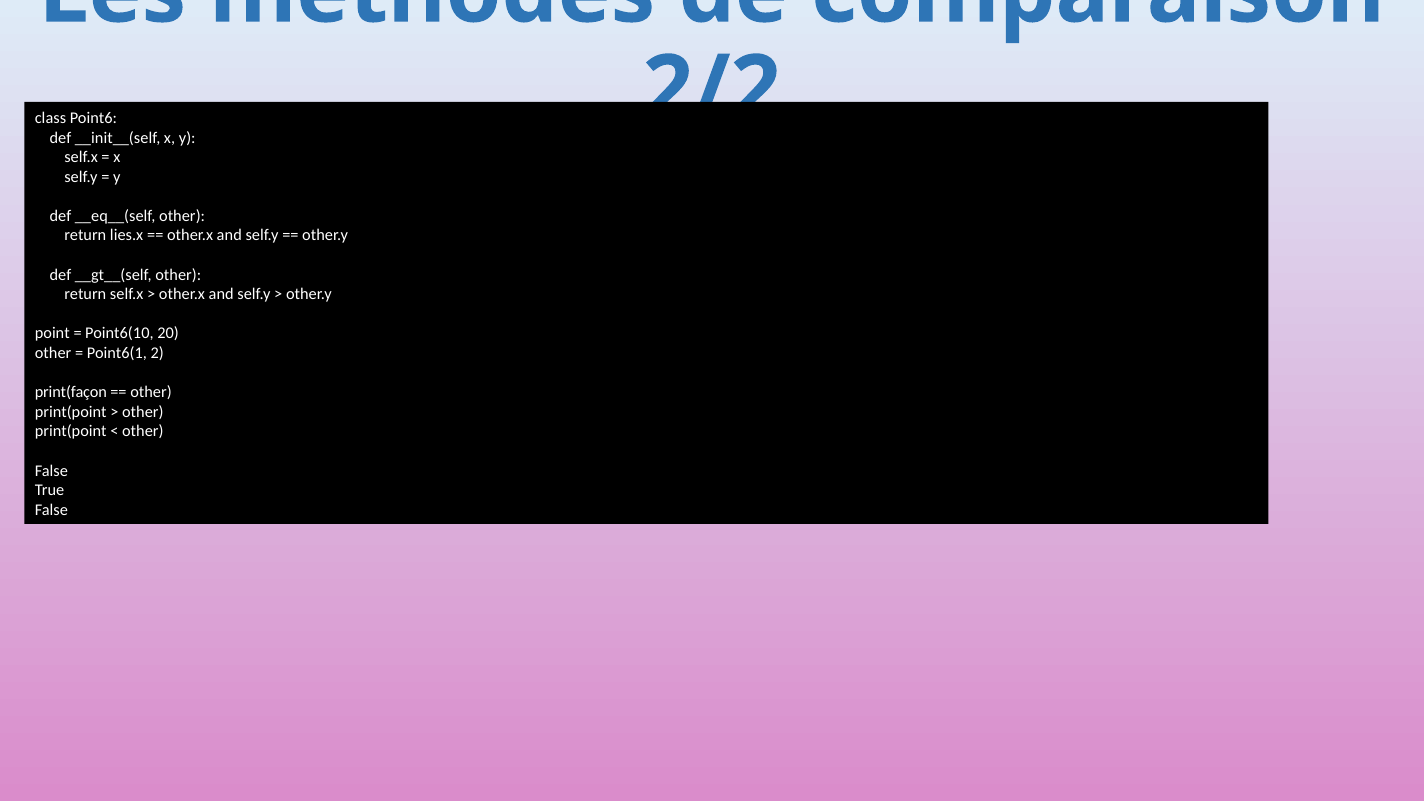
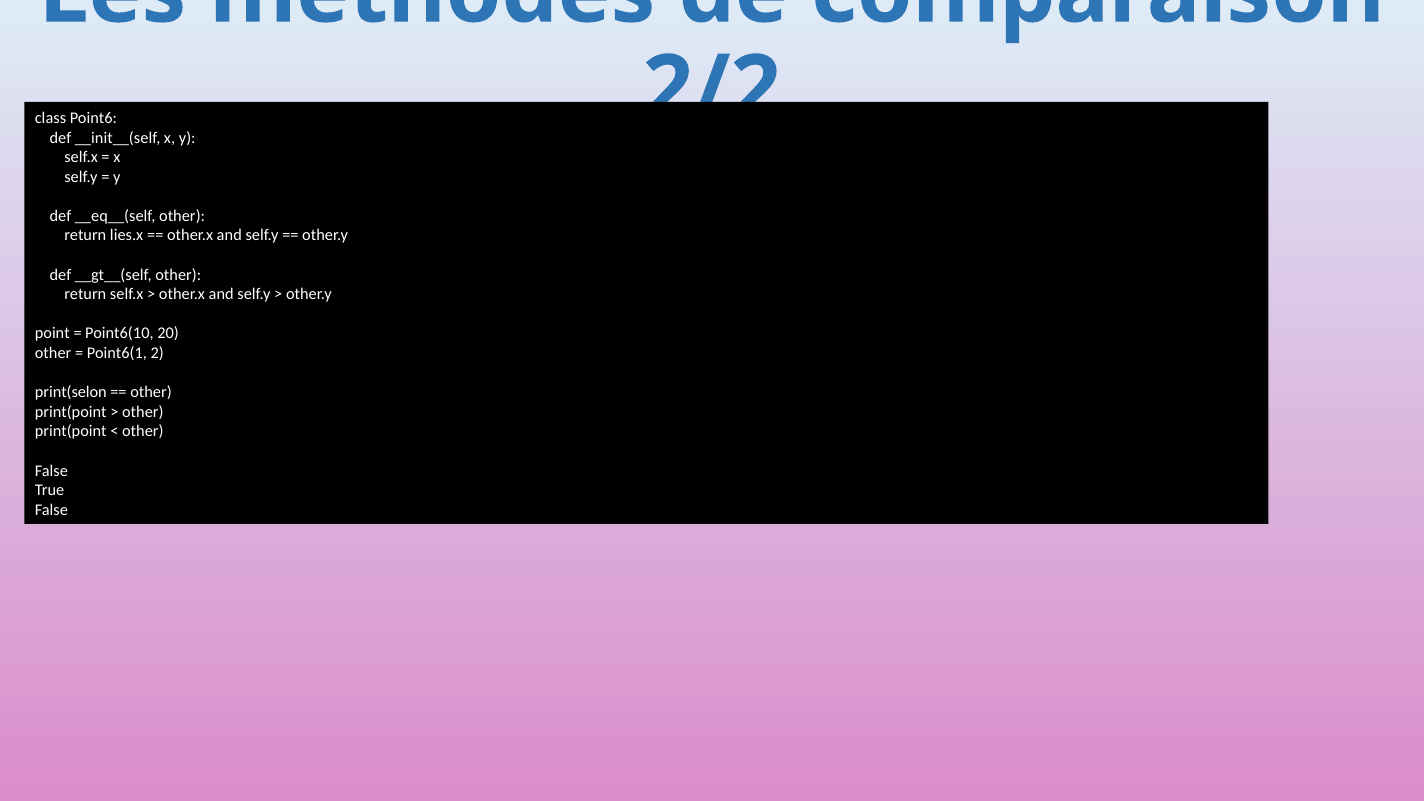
print(façon: print(façon -> print(selon
